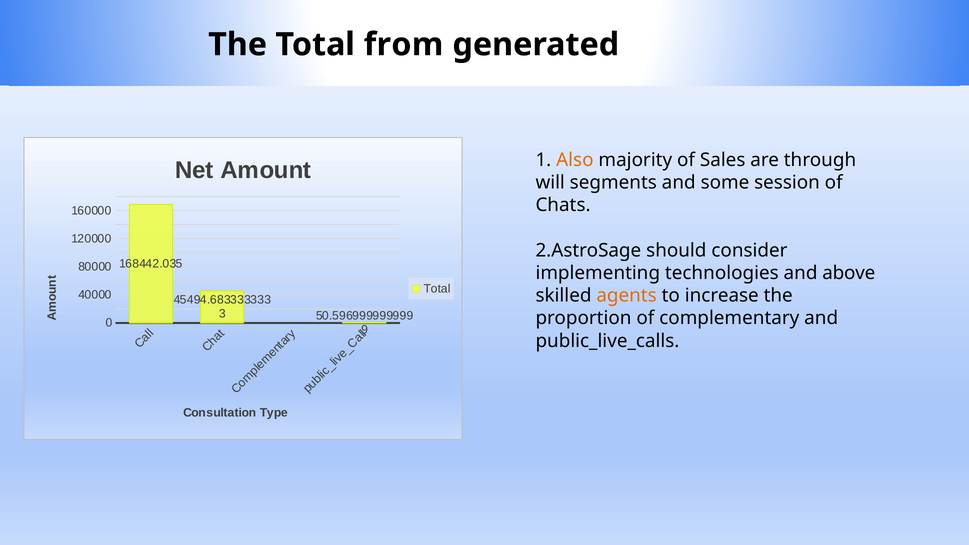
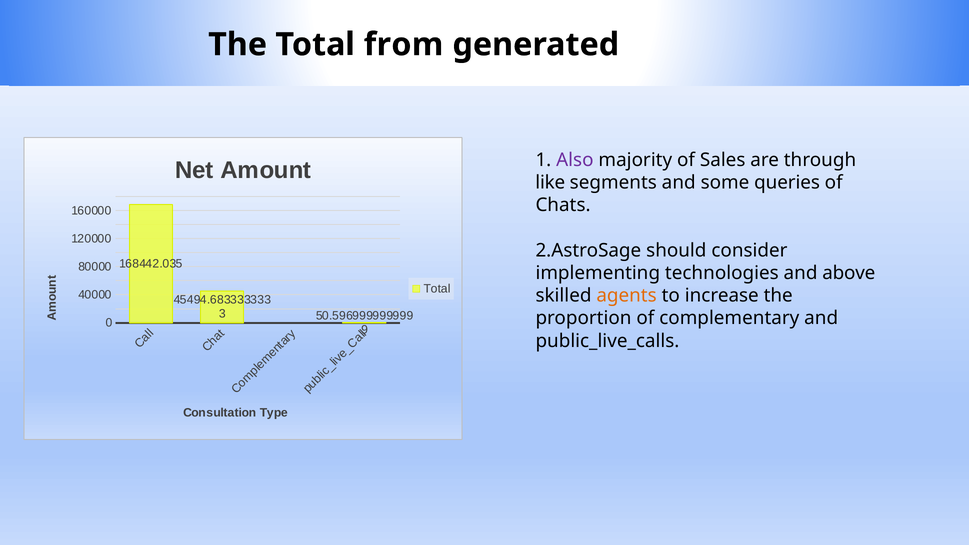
Also colour: orange -> purple
will: will -> like
session: session -> queries
